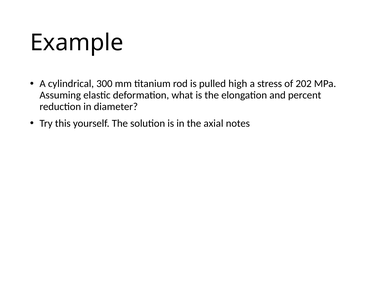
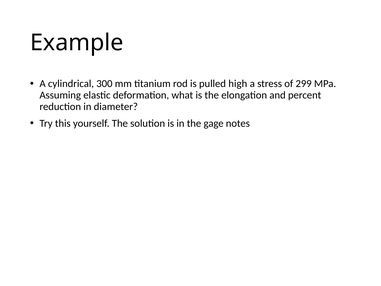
202: 202 -> 299
axial: axial -> gage
